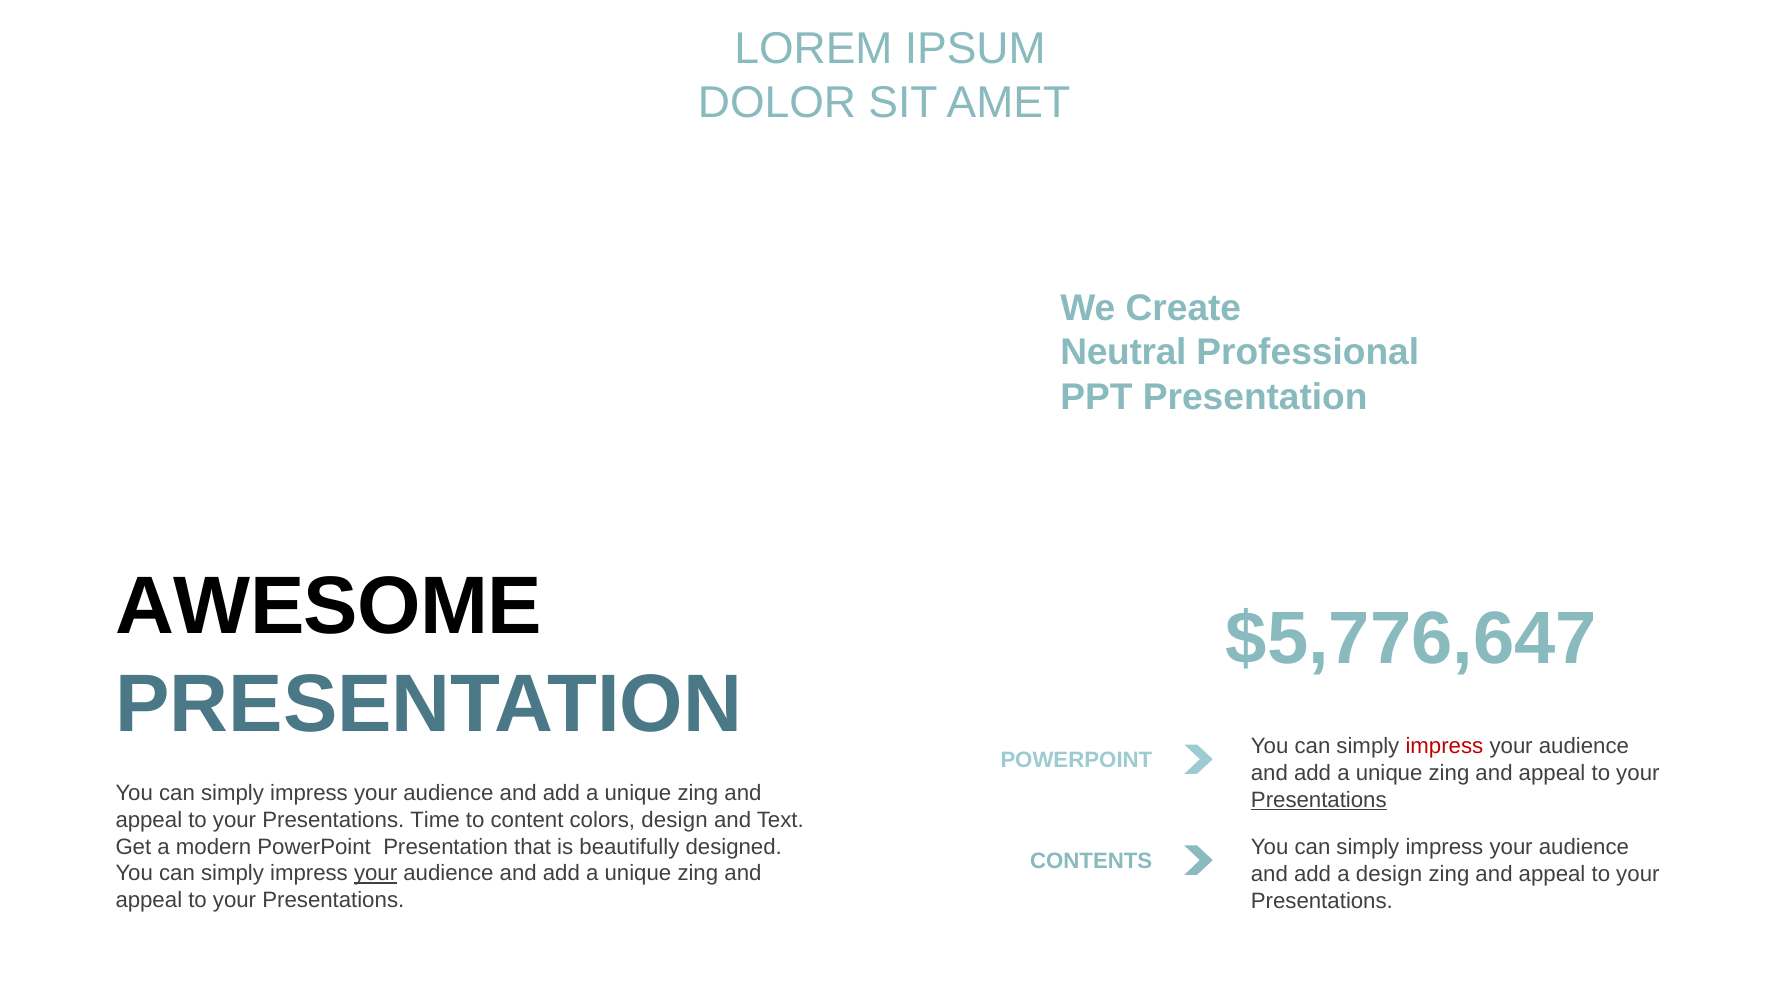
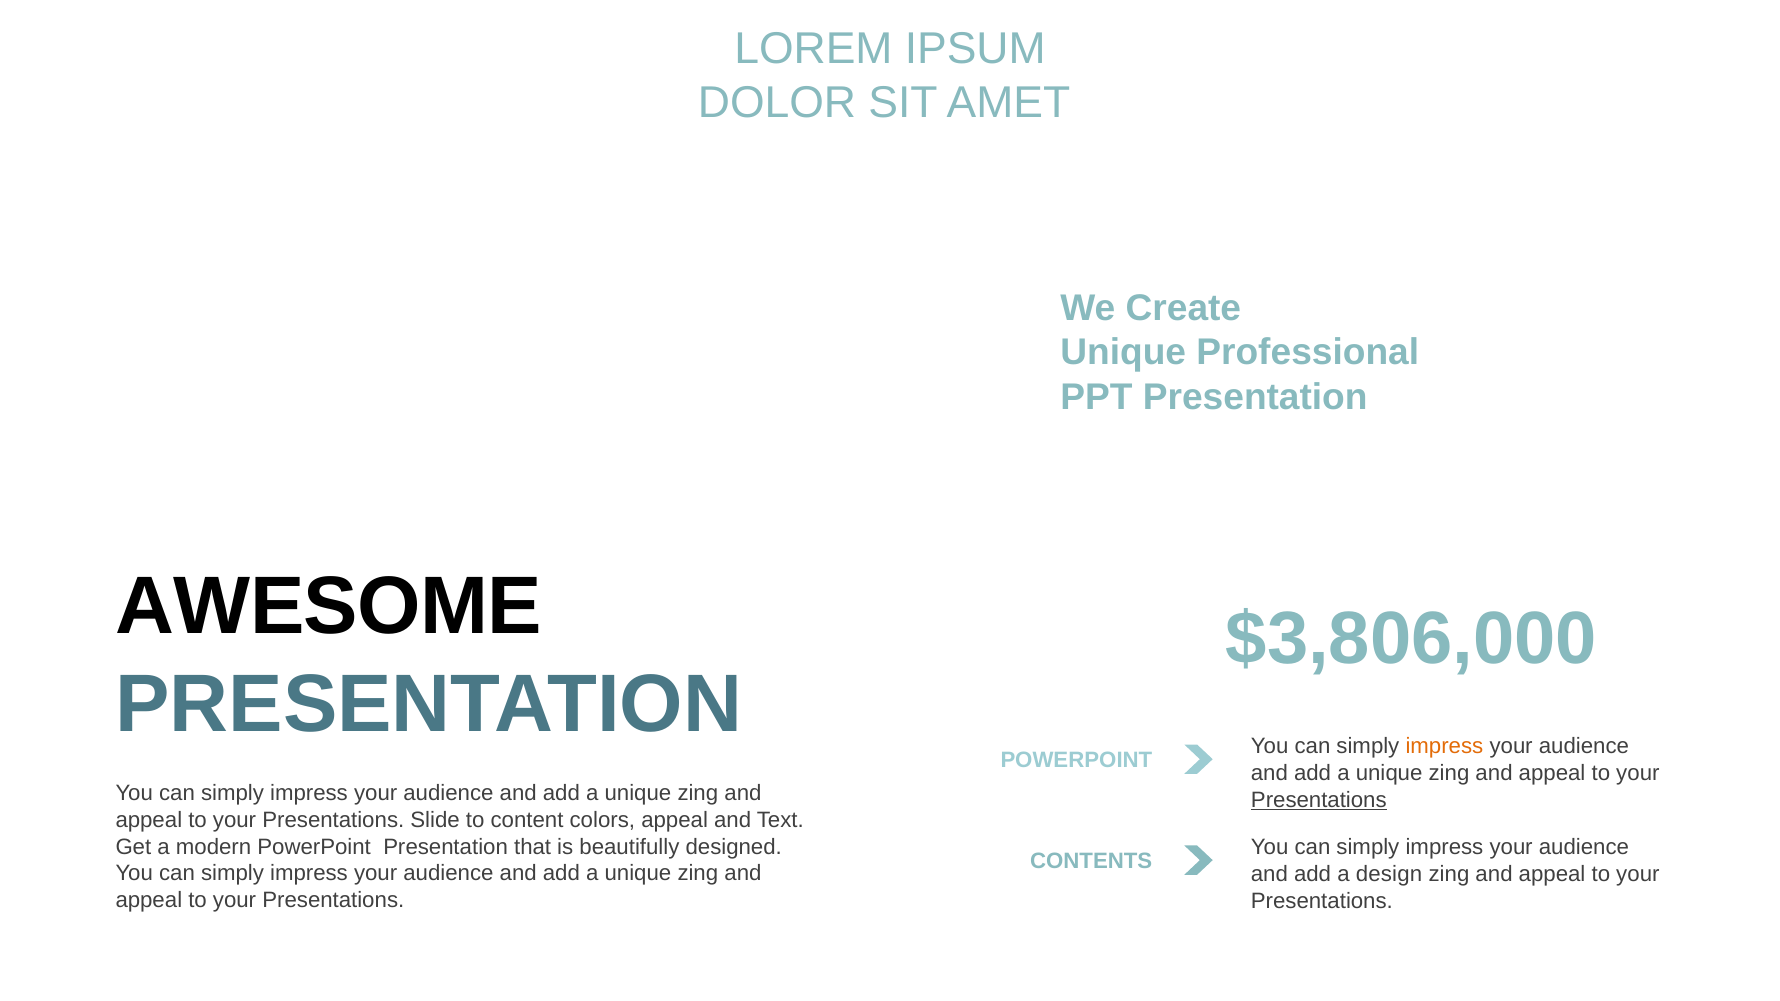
Neutral at (1123, 353): Neutral -> Unique
$5,776,647: $5,776,647 -> $3,806,000
impress at (1444, 747) colour: red -> orange
Time: Time -> Slide
colors design: design -> appeal
your at (376, 874) underline: present -> none
